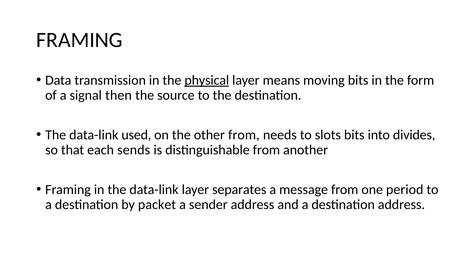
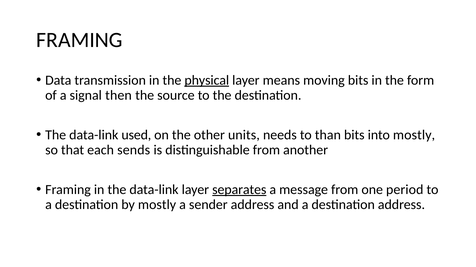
other from: from -> units
slots: slots -> than
into divides: divides -> mostly
separates underline: none -> present
by packet: packet -> mostly
